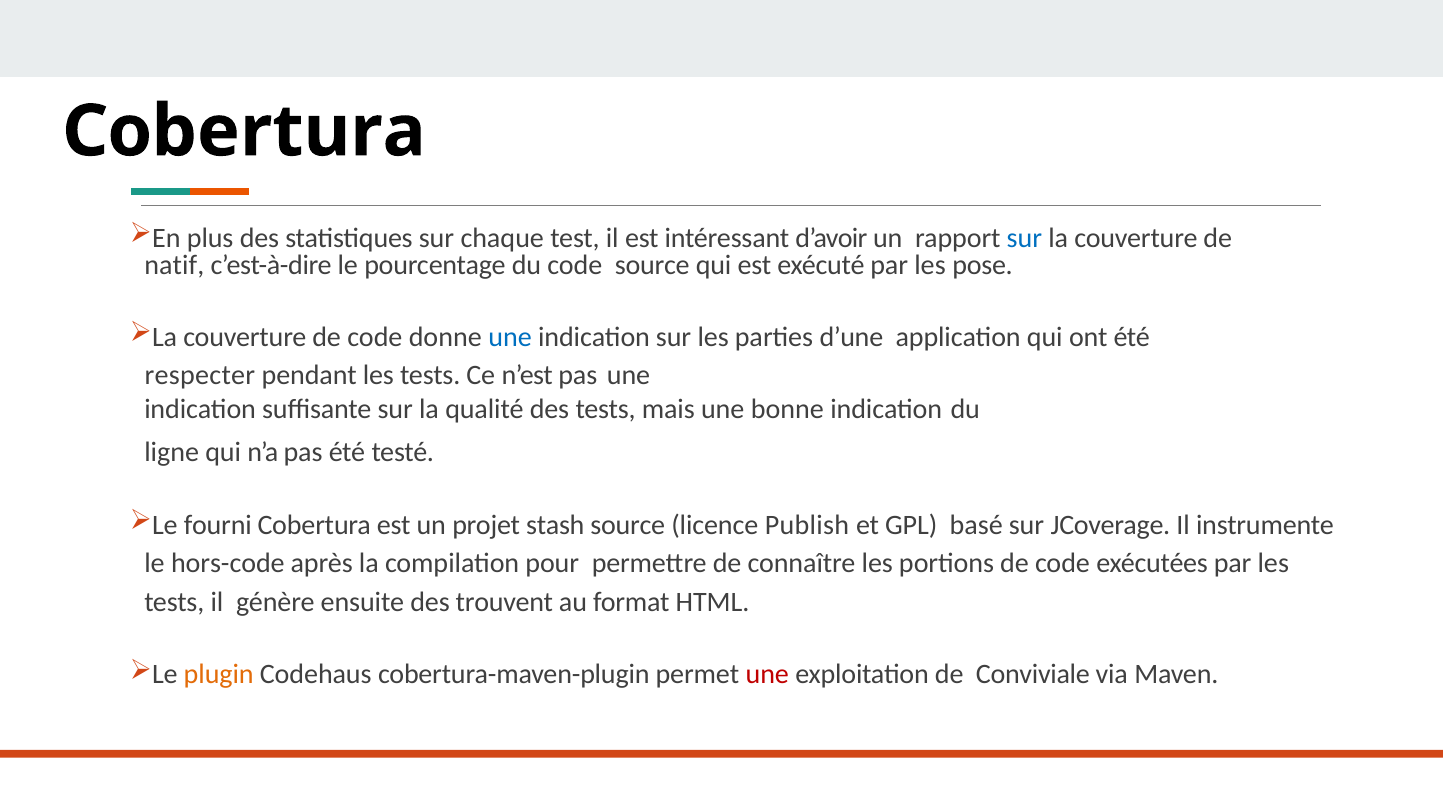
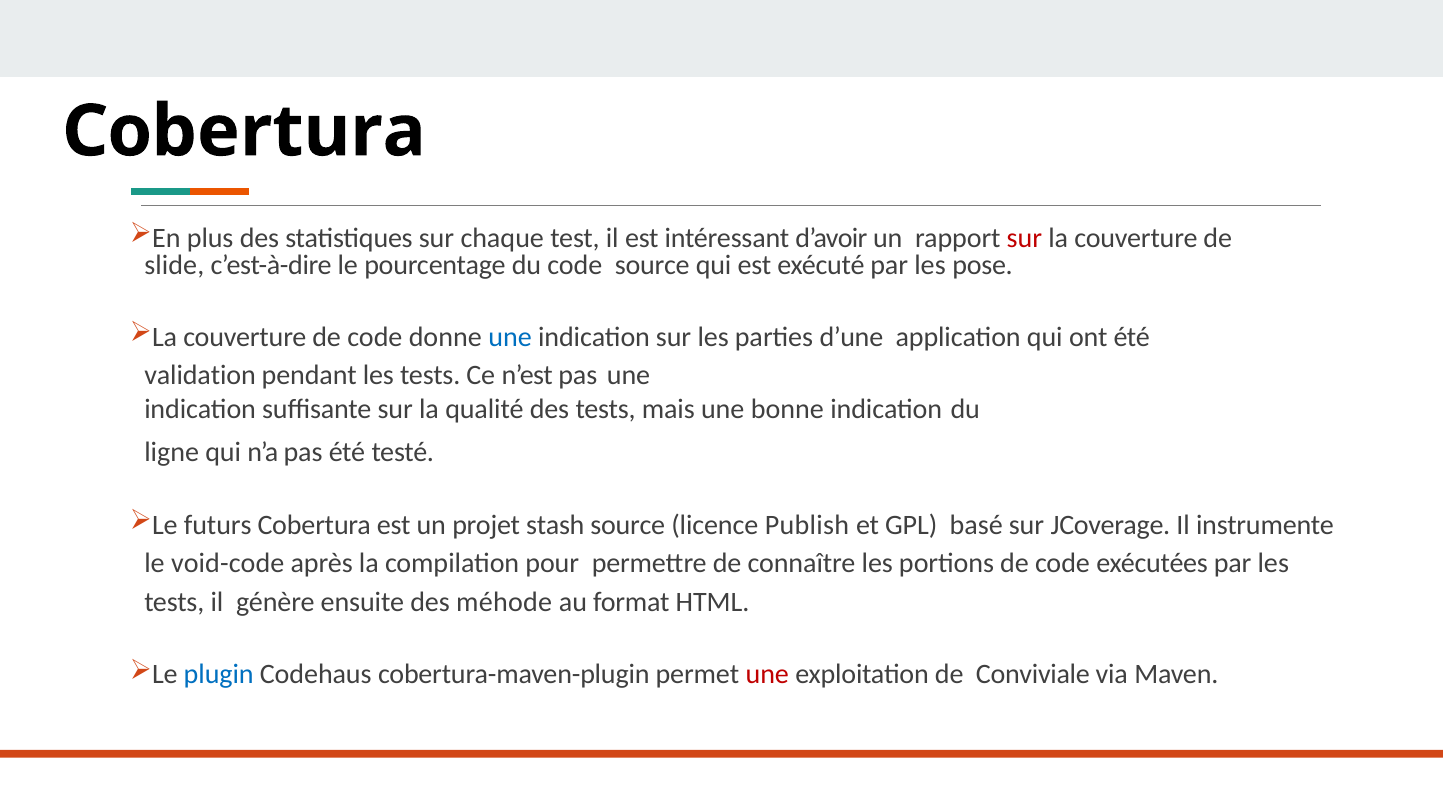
sur at (1024, 238) colour: blue -> red
natif: natif -> slide
respecter: respecter -> validation
fourni: fourni -> futurs
hors-code: hors-code -> void-code
trouvent: trouvent -> méhode
plugin colour: orange -> blue
